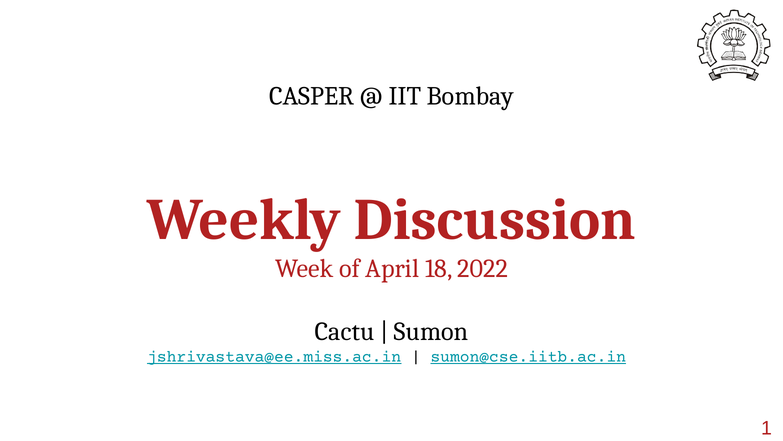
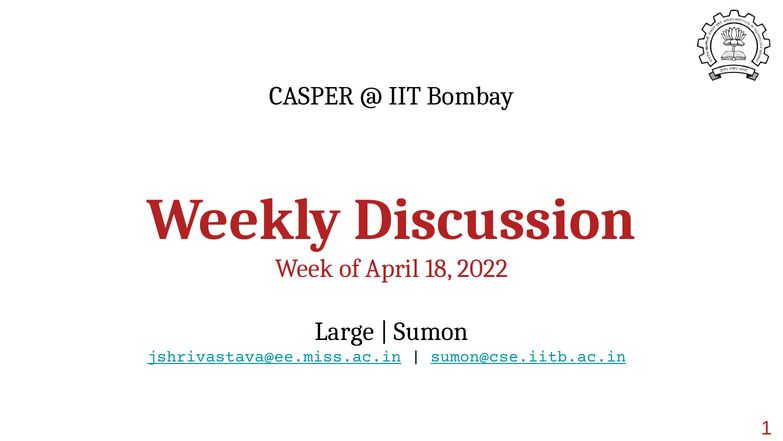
Cactu: Cactu -> Large
